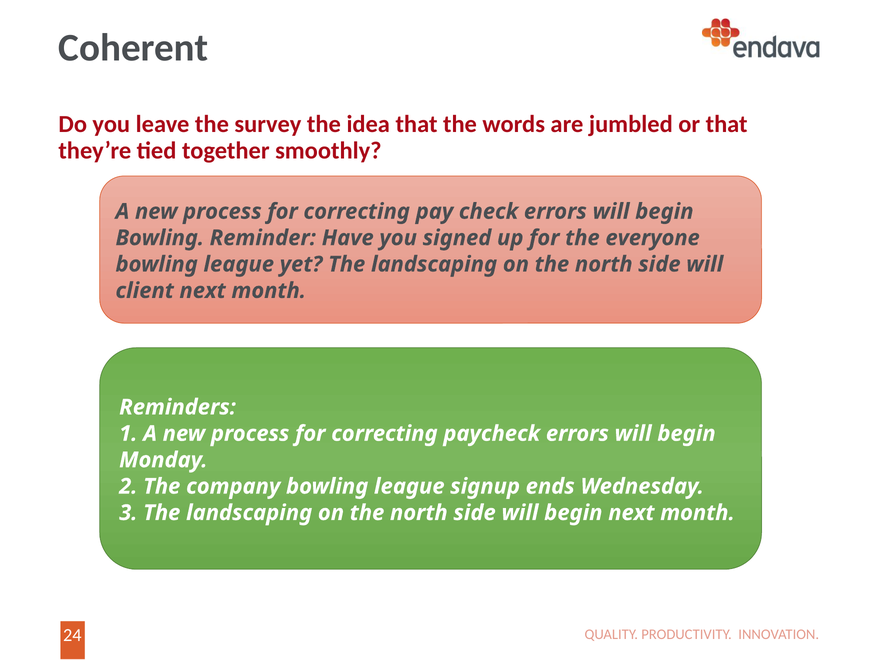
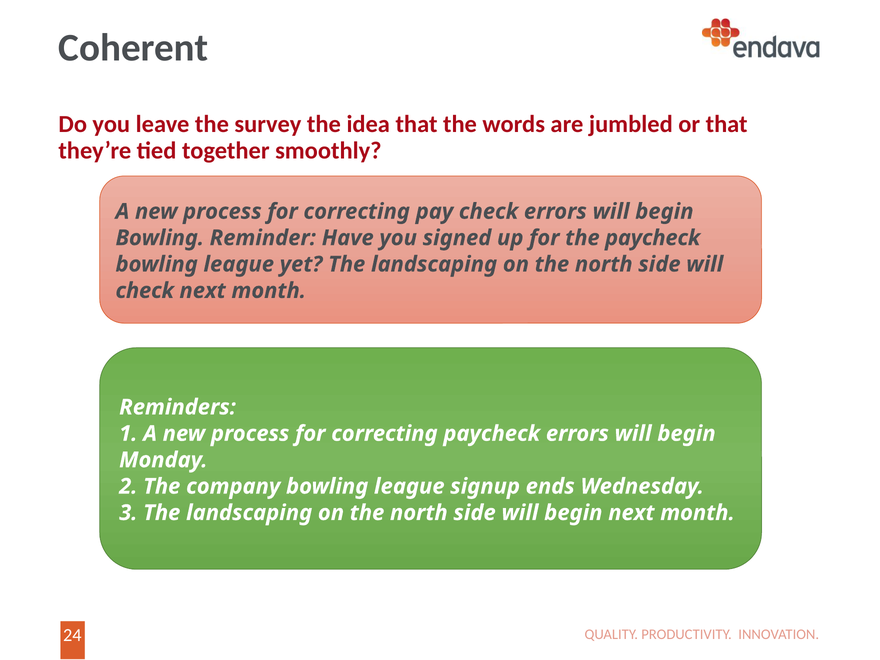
the everyone: everyone -> paycheck
client at (145, 291): client -> check
